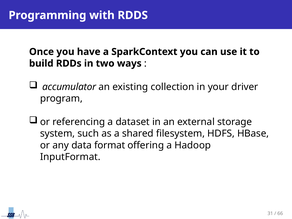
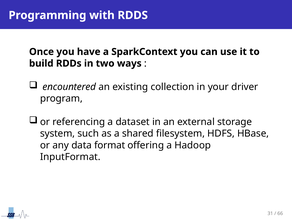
accumulator: accumulator -> encountered
